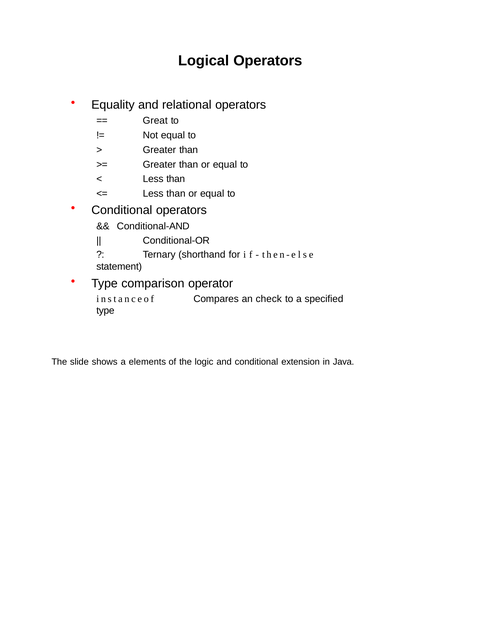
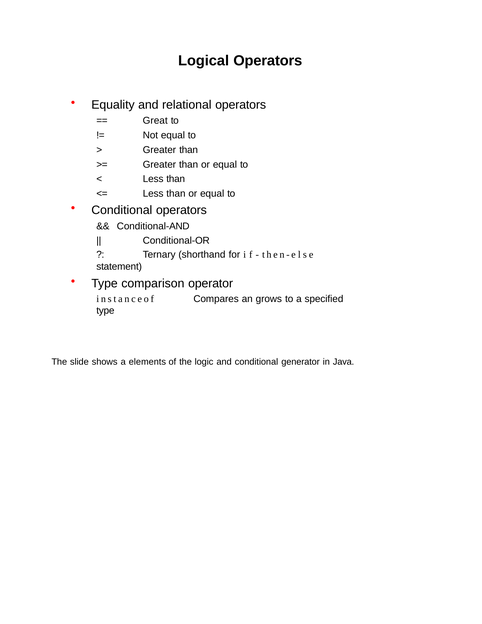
check: check -> grows
extension: extension -> generator
